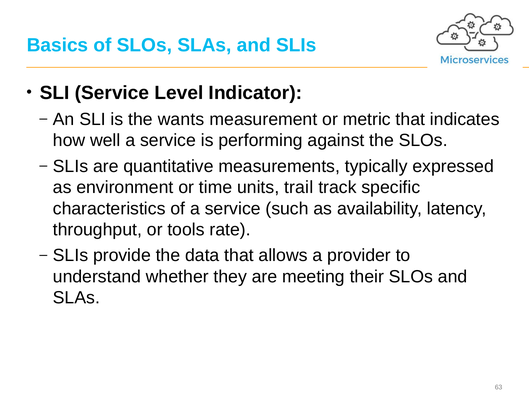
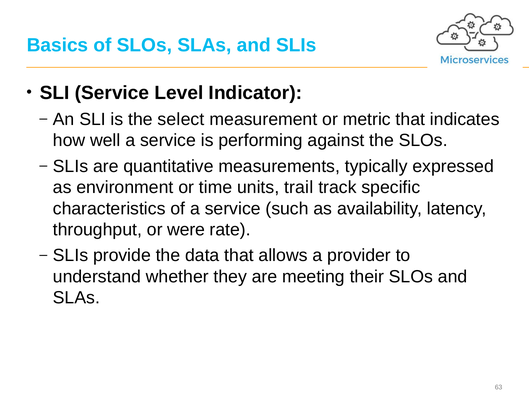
wants: wants -> select
tools: tools -> were
